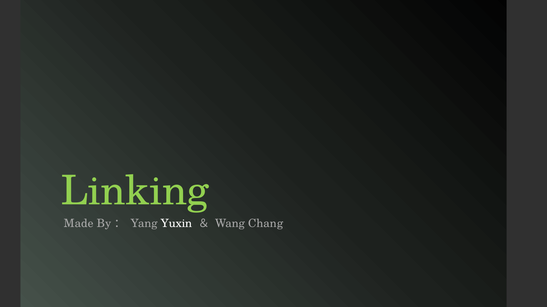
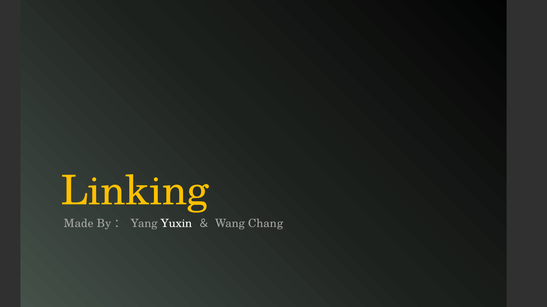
Linking colour: light green -> yellow
